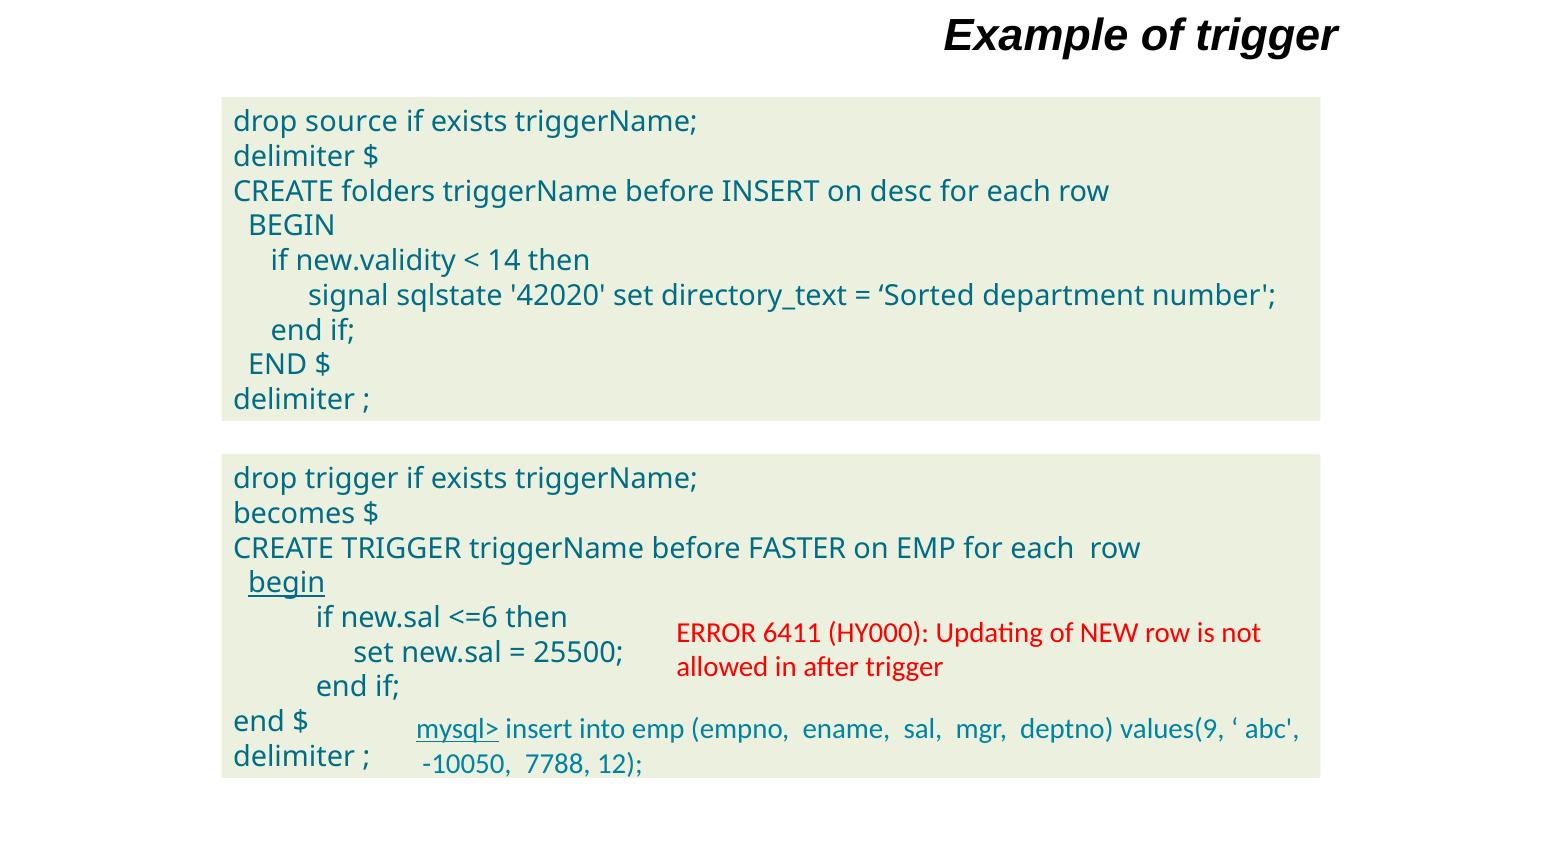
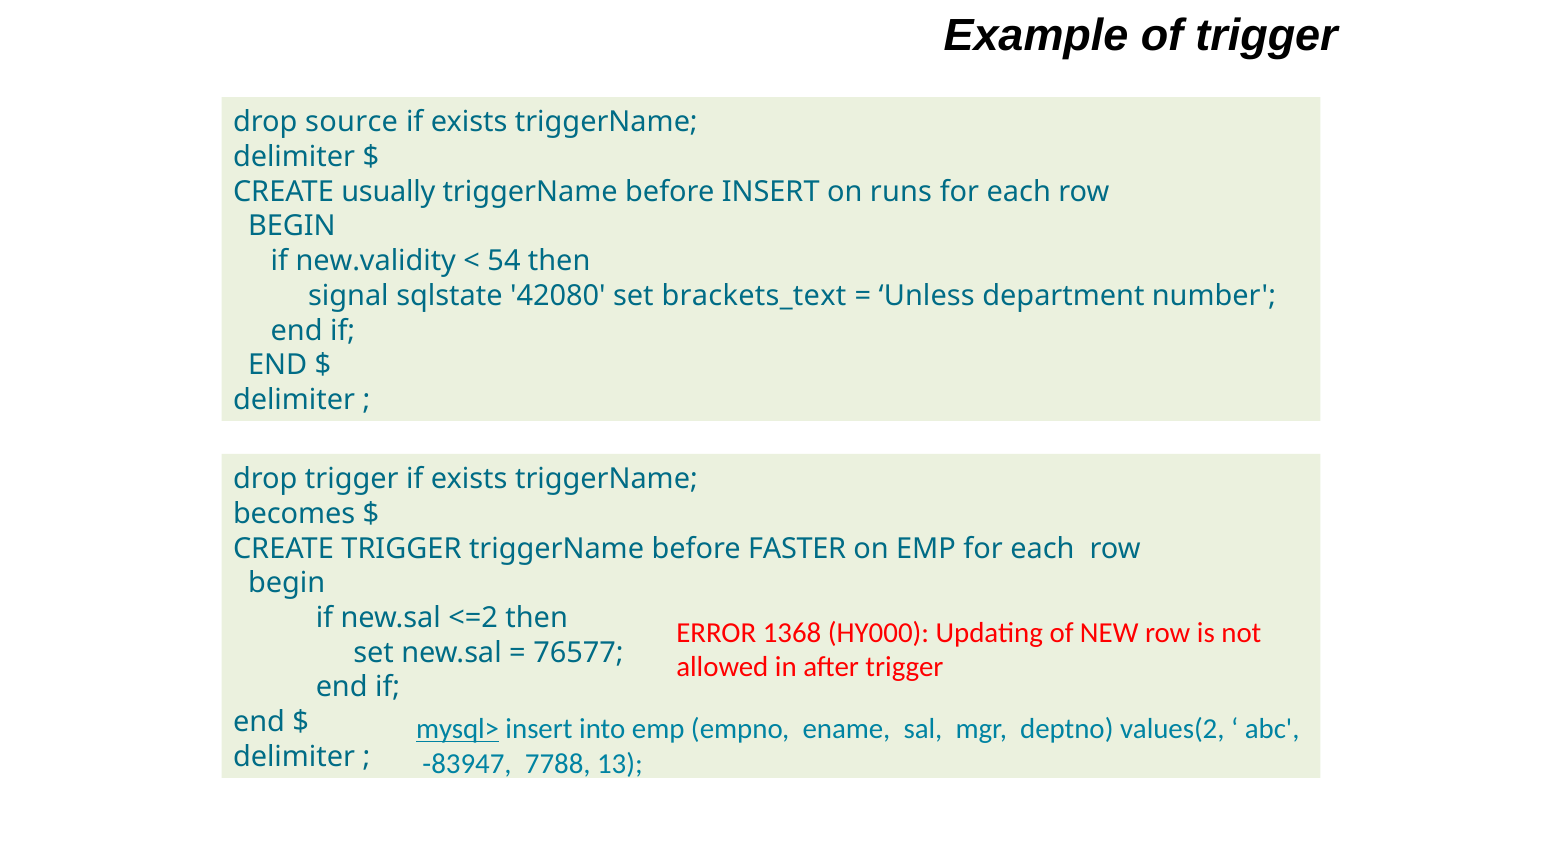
folders: folders -> usually
desc: desc -> runs
14: 14 -> 54
42020: 42020 -> 42080
directory_text: directory_text -> brackets_text
Sorted: Sorted -> Unless
begin at (287, 583) underline: present -> none
<=6: <=6 -> <=2
6411: 6411 -> 1368
25500: 25500 -> 76577
values(9: values(9 -> values(2
-10050: -10050 -> -83947
12: 12 -> 13
